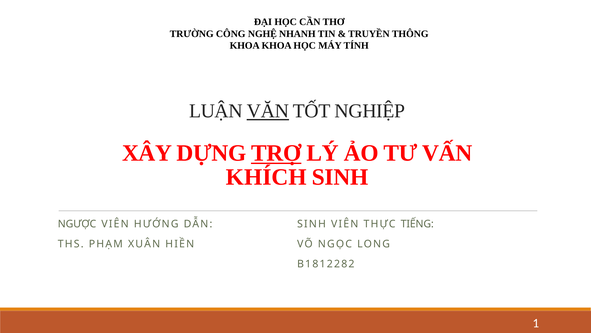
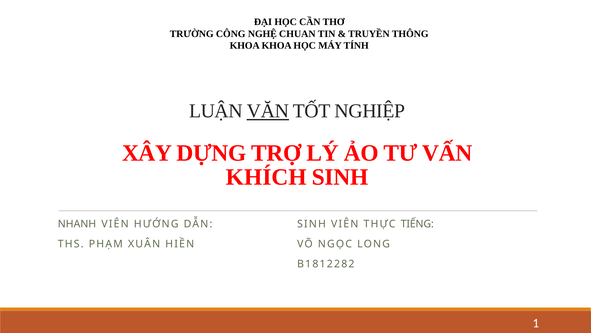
NHANH: NHANH -> CHUAN
TRỢ underline: present -> none
NGƯỢC: NGƯỢC -> NHANH
